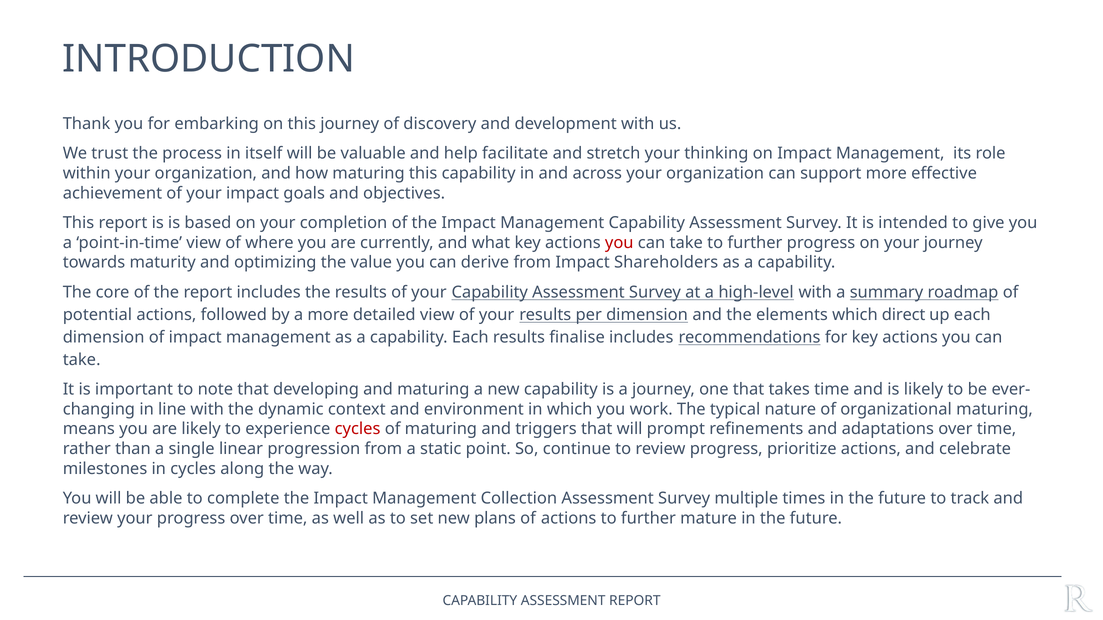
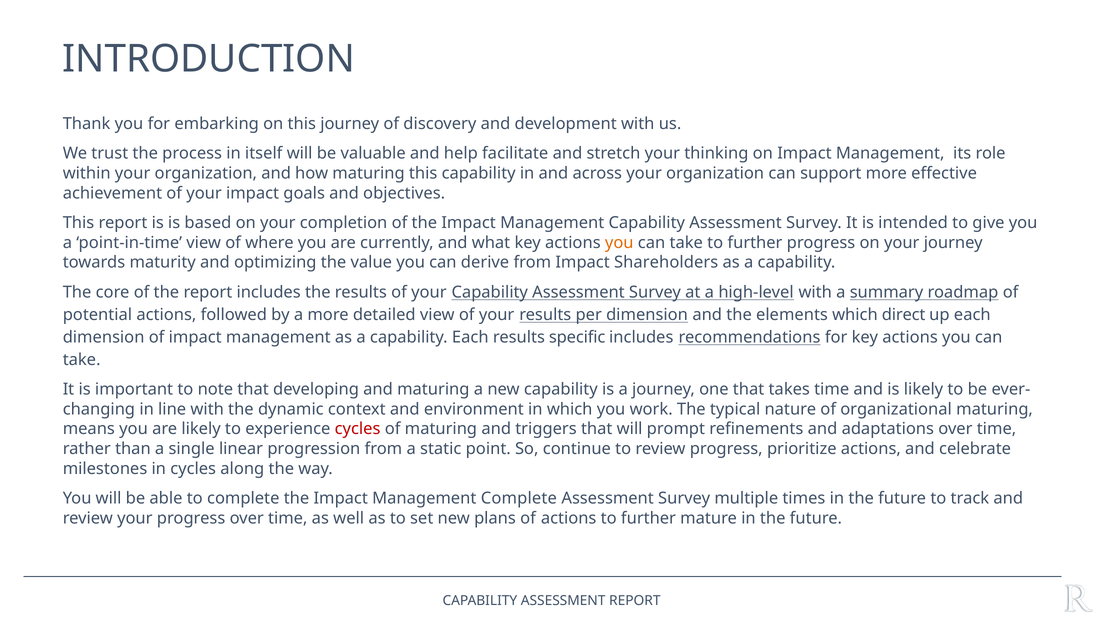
you at (619, 243) colour: red -> orange
finalise: finalise -> specific
Management Collection: Collection -> Complete
